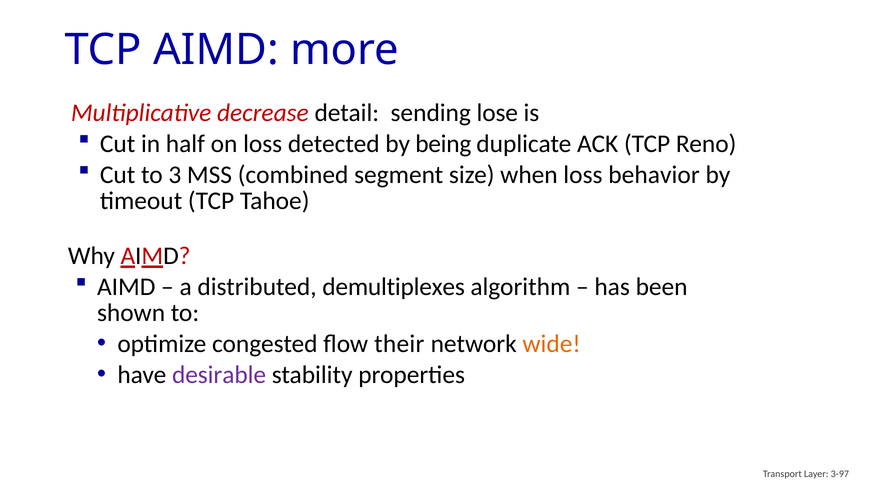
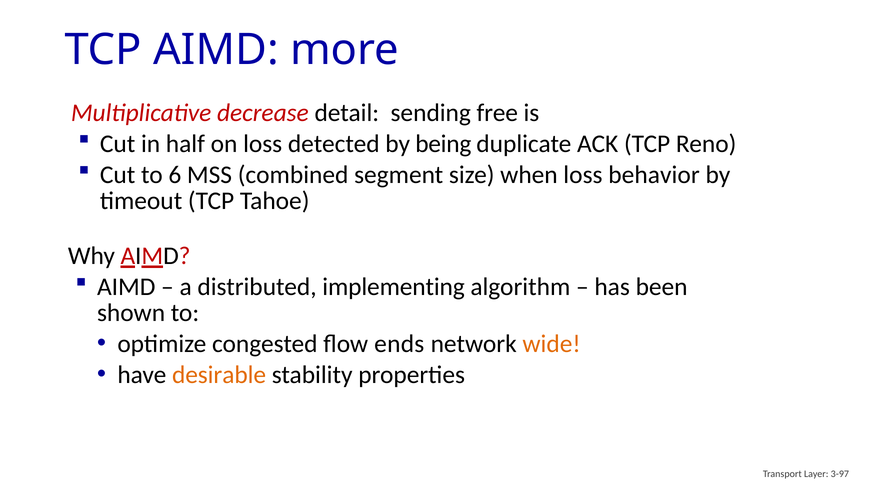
lose: lose -> free
3: 3 -> 6
demultiplexes: demultiplexes -> implementing
their: their -> ends
desirable colour: purple -> orange
